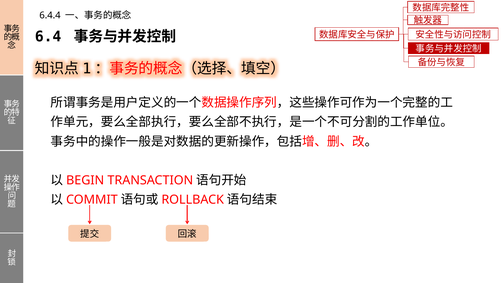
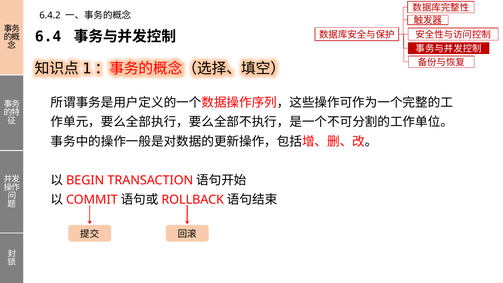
6.4.4: 6.4.4 -> 6.4.2
